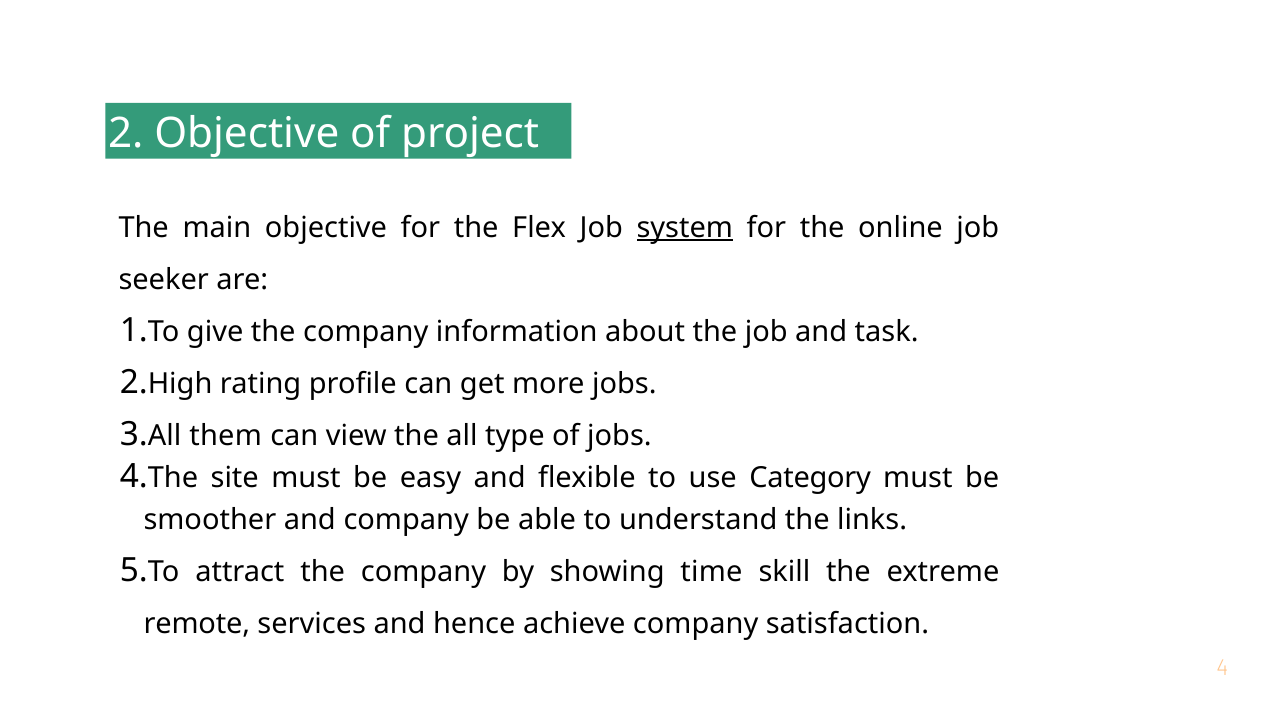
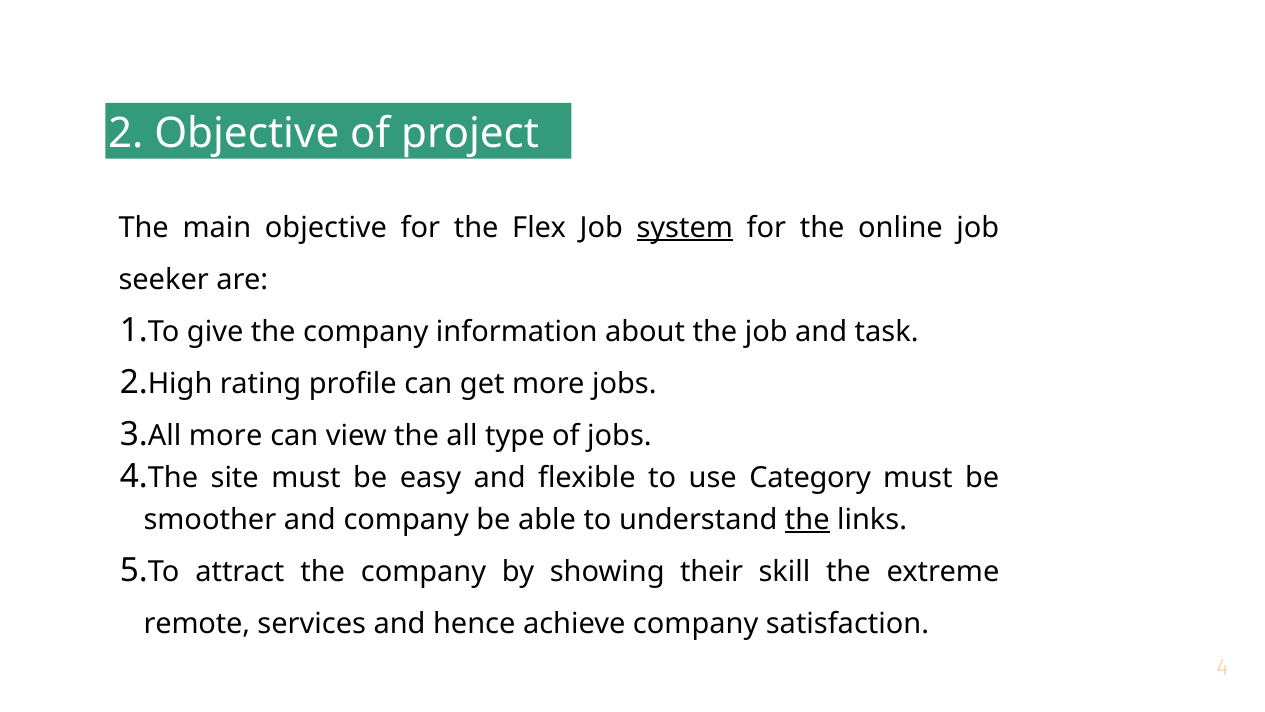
All them: them -> more
the at (807, 519) underline: none -> present
time: time -> their
